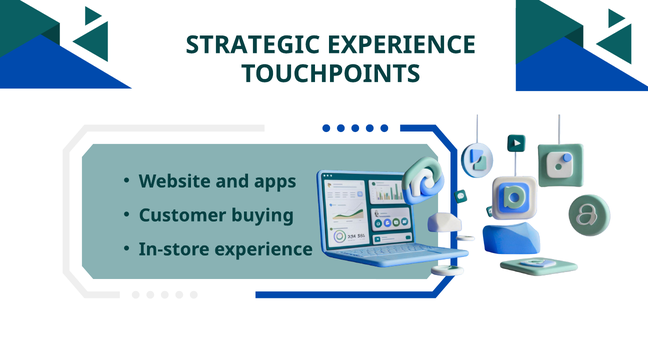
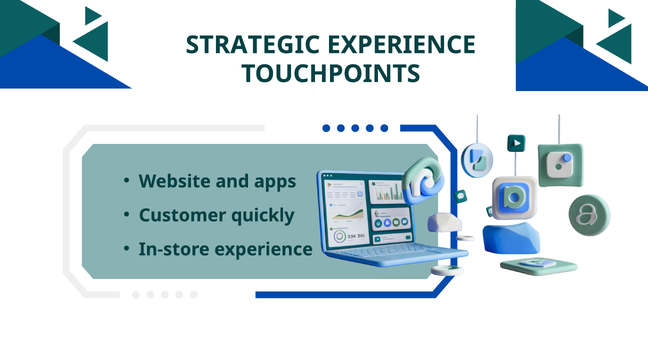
buying: buying -> quickly
